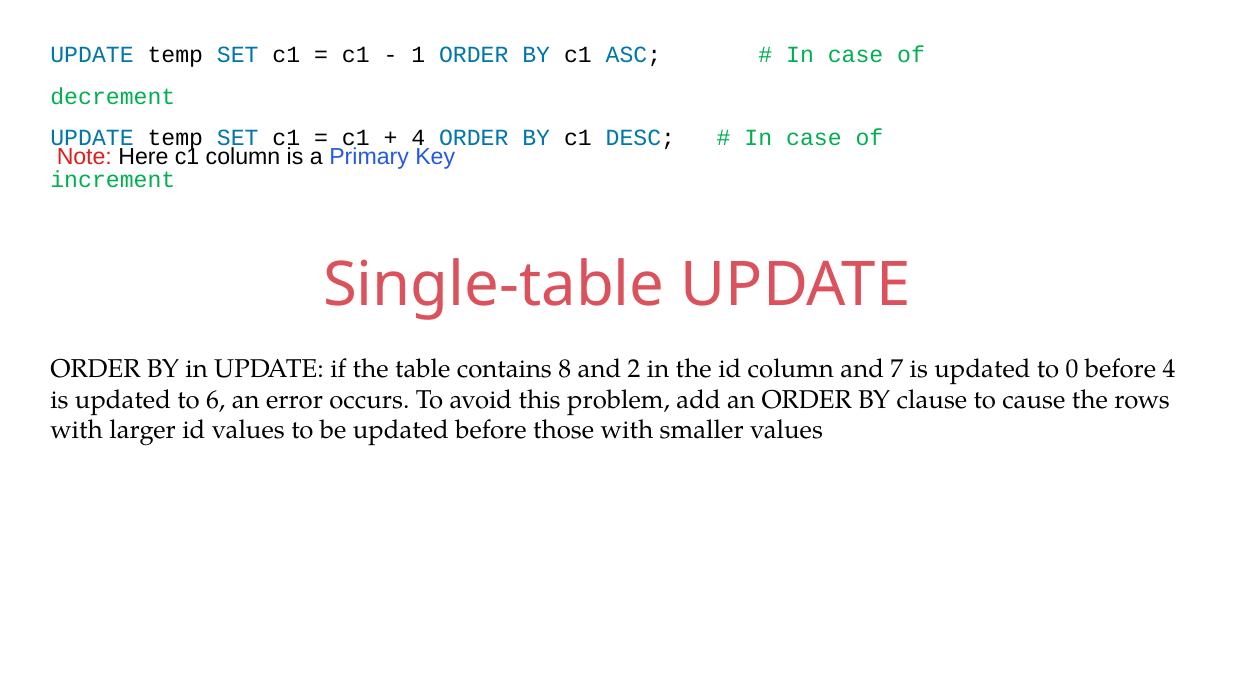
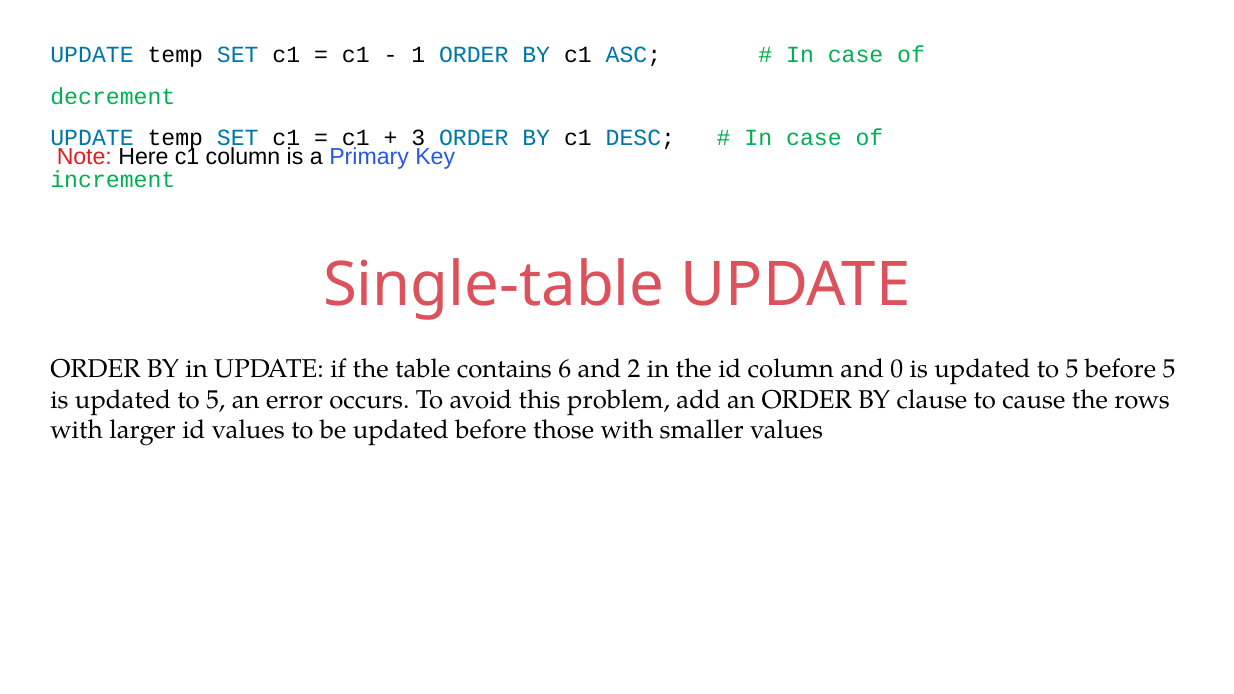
4 at (418, 138): 4 -> 3
8: 8 -> 6
7: 7 -> 0
0 at (1072, 369): 0 -> 5
before 4: 4 -> 5
6 at (216, 400): 6 -> 5
